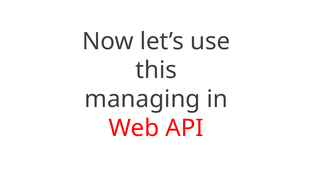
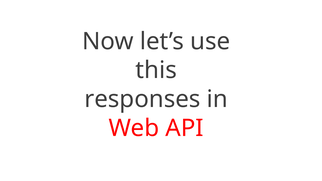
managing: managing -> responses
